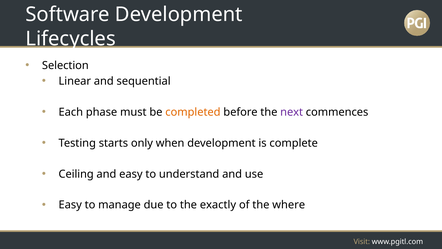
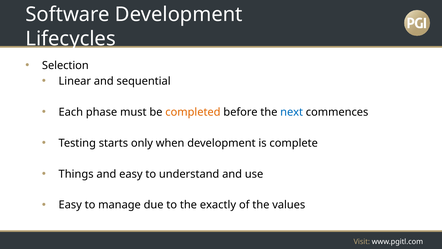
next colour: purple -> blue
Ceiling: Ceiling -> Things
where: where -> values
